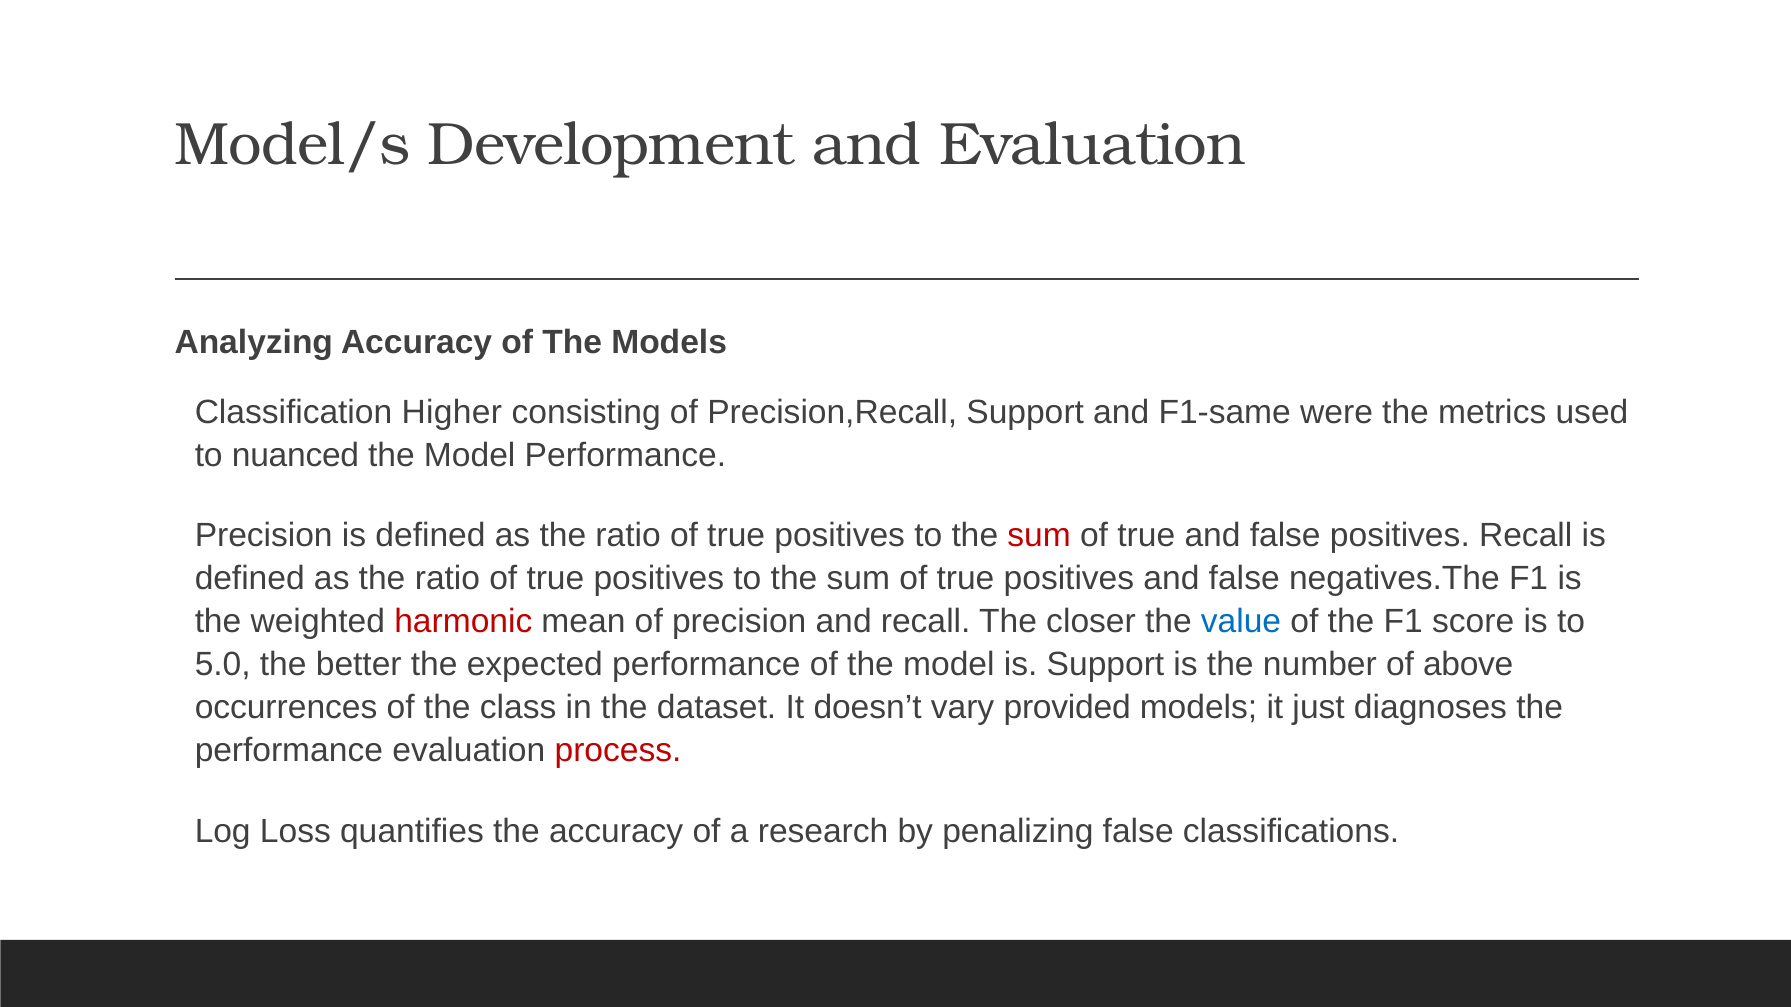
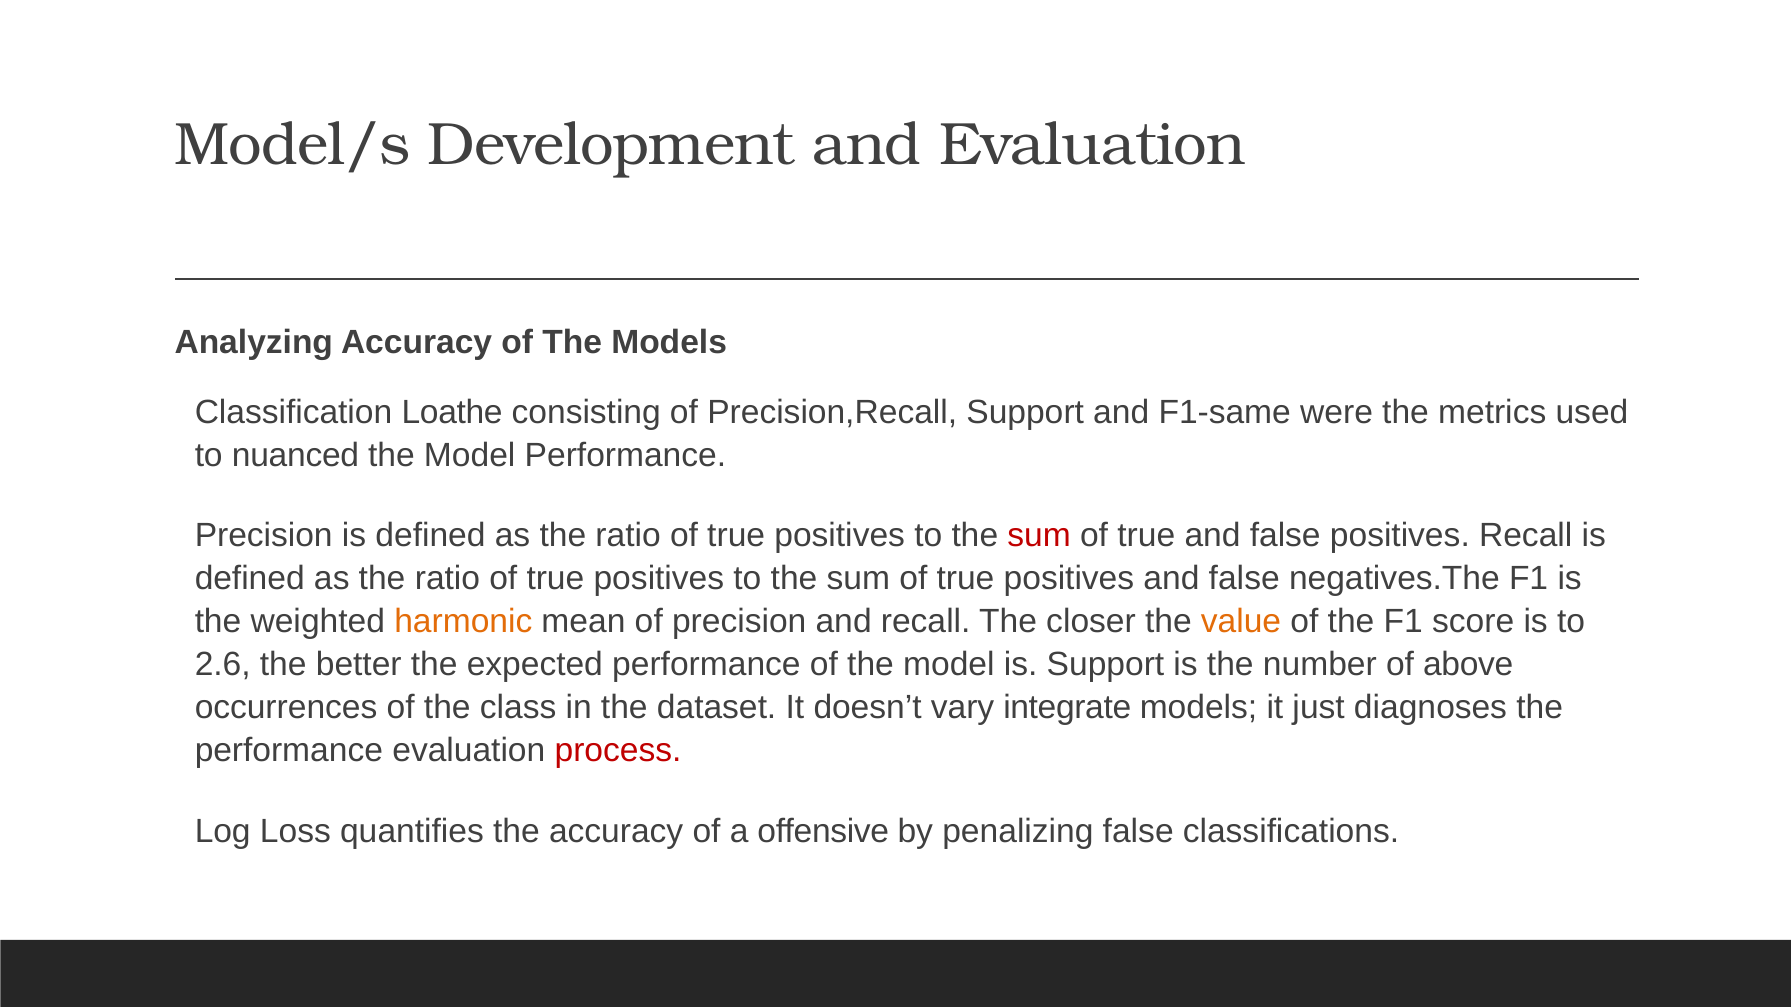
Higher: Higher -> Loathe
harmonic colour: red -> orange
value colour: blue -> orange
5.0: 5.0 -> 2.6
provided: provided -> integrate
research: research -> offensive
